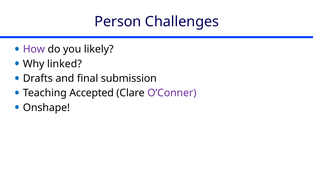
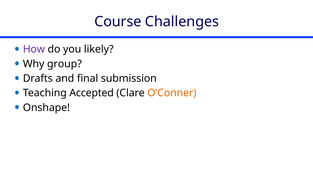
Person: Person -> Course
linked: linked -> group
O’Conner colour: purple -> orange
